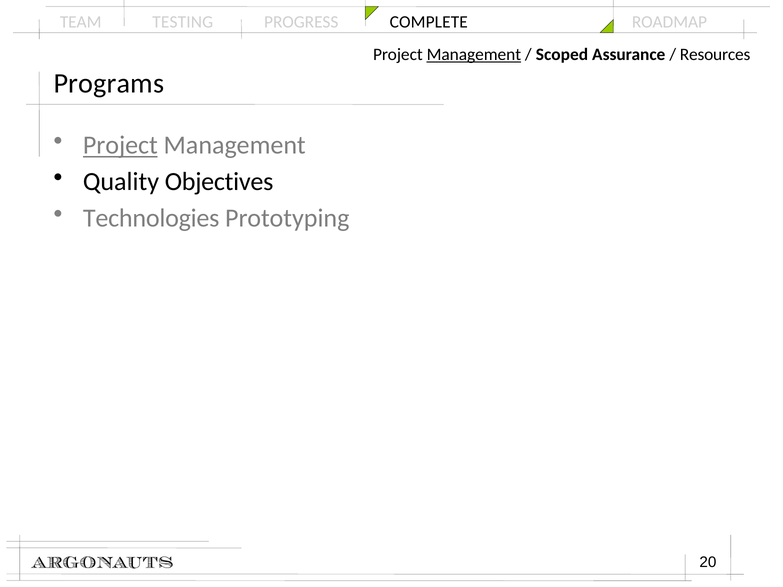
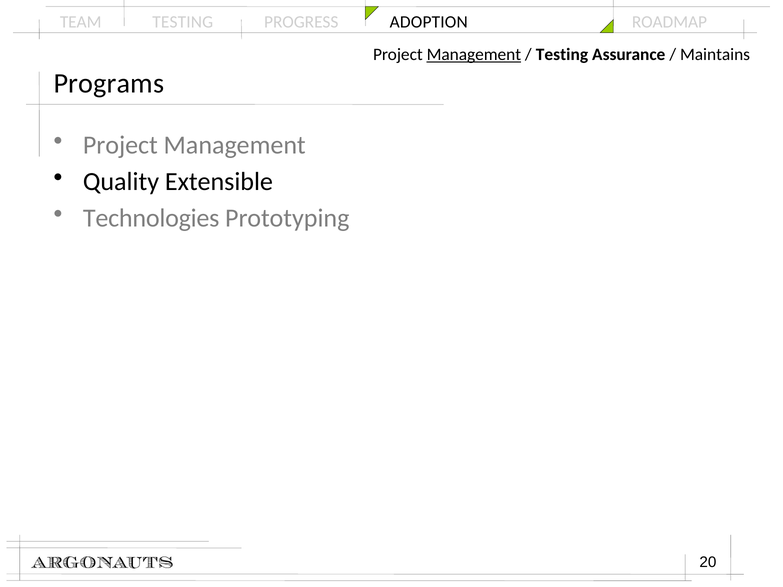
COMPLETE: COMPLETE -> ADOPTION
Scoped at (562, 55): Scoped -> Testing
Resources: Resources -> Maintains
Project at (120, 145) underline: present -> none
Objectives: Objectives -> Extensible
